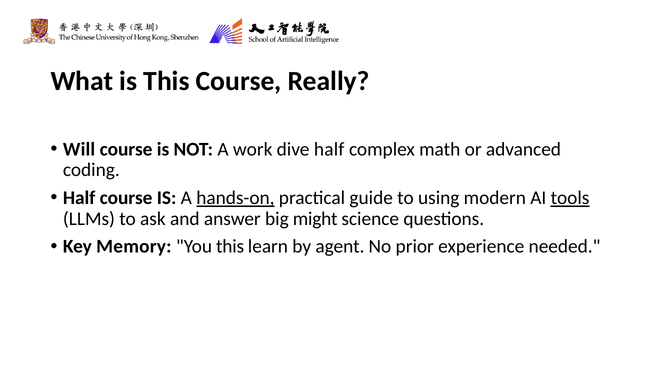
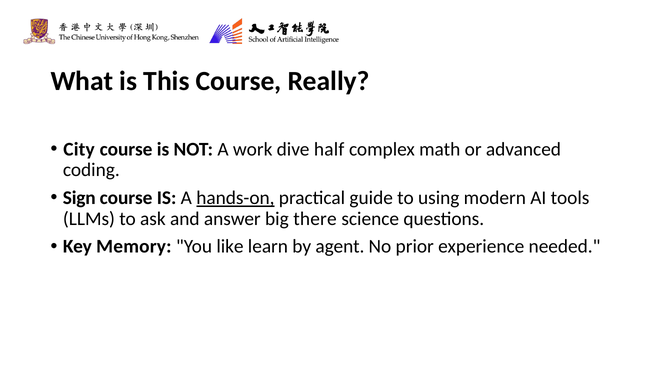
Will: Will -> City
Half at (79, 198): Half -> Sign
tools underline: present -> none
might: might -> there
You this: this -> like
